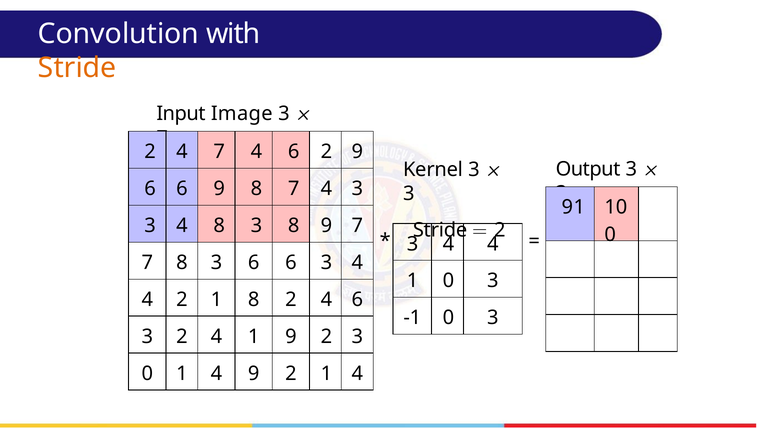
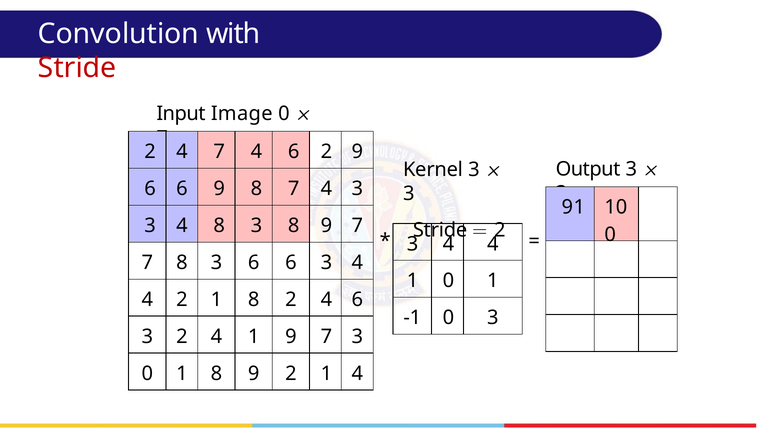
Stride at (77, 68) colour: orange -> red
Image 3: 3 -> 0
1 0 3: 3 -> 1
1 9 2: 2 -> 7
0 1 4: 4 -> 8
